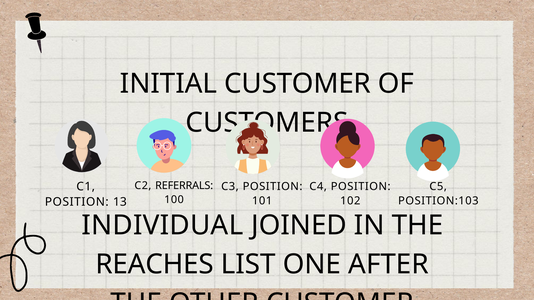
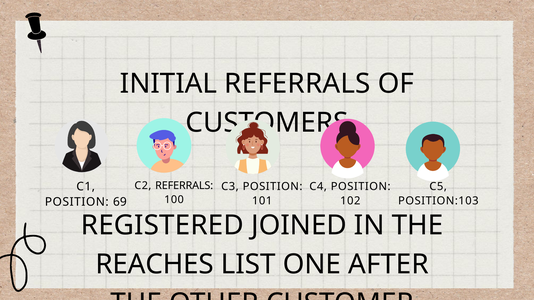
INITIAL CUSTOMER: CUSTOMER -> REFERRALS
13: 13 -> 69
INDIVIDUAL: INDIVIDUAL -> REGISTERED
